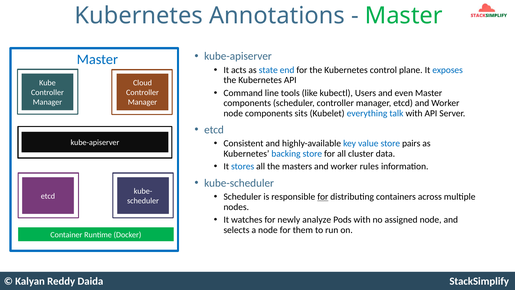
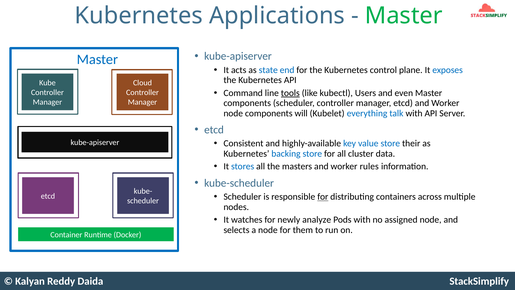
Annotations: Annotations -> Applications
tools underline: none -> present
sits: sits -> will
pairs: pairs -> their
